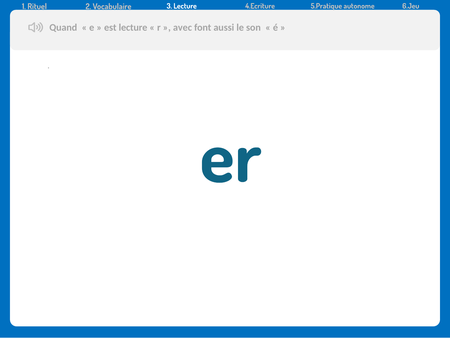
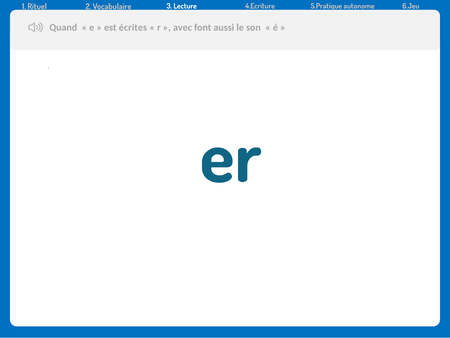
est lecture: lecture -> écrites
